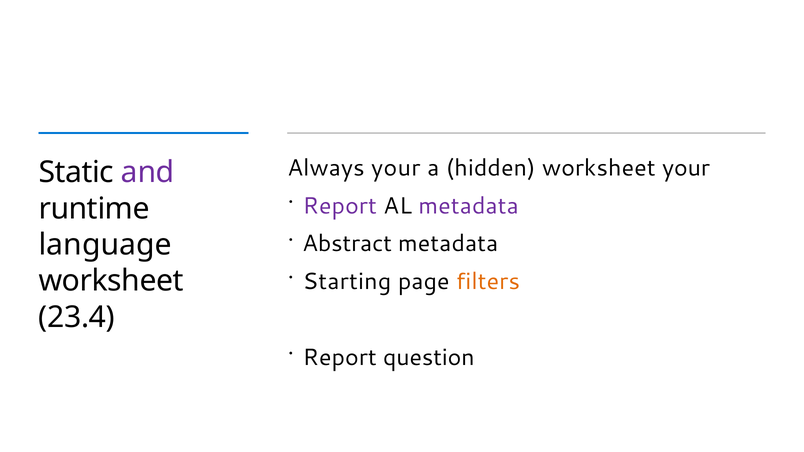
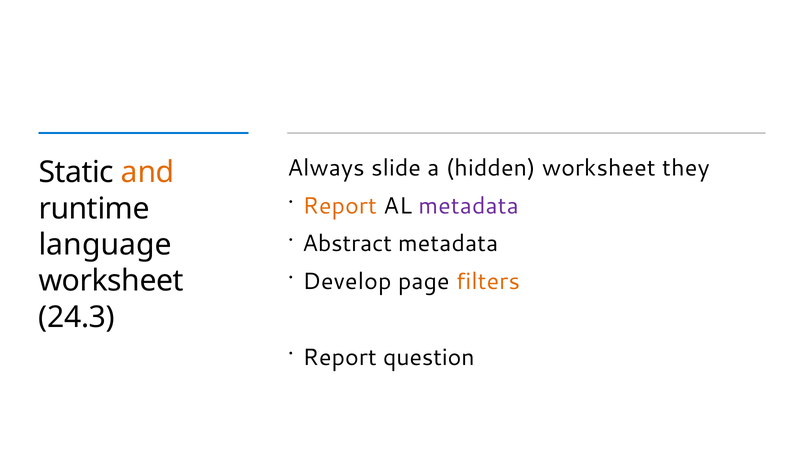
Always your: your -> slide
worksheet your: your -> they
and colour: purple -> orange
Report at (340, 206) colour: purple -> orange
Starting: Starting -> Develop
23.4: 23.4 -> 24.3
